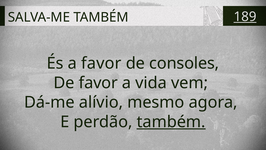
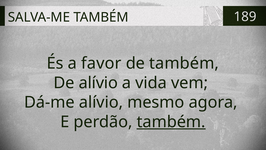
189 underline: present -> none
de consoles: consoles -> também
De favor: favor -> alívio
